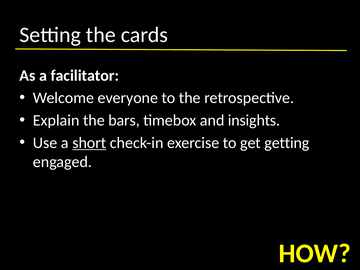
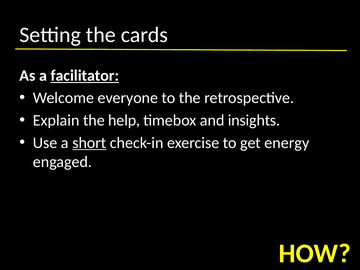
facilitator underline: none -> present
bars: bars -> help
getting: getting -> energy
